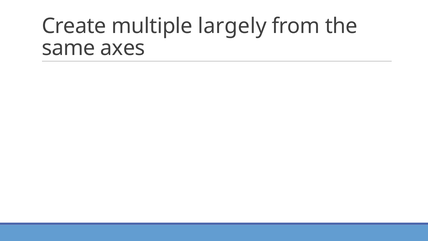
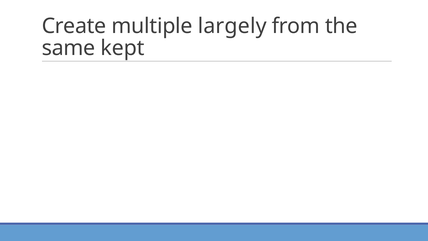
axes: axes -> kept
